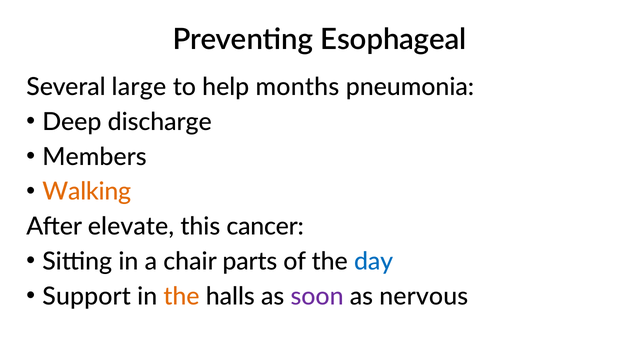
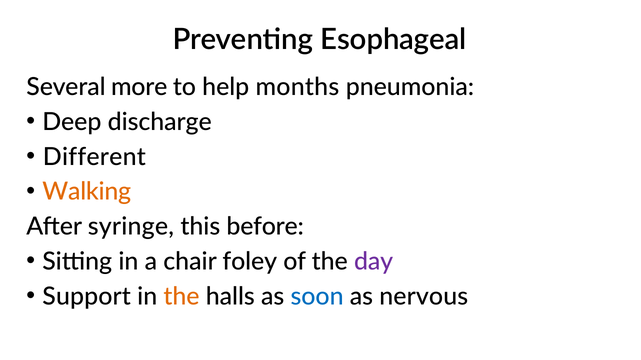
large: large -> more
Members: Members -> Different
elevate: elevate -> syringe
cancer: cancer -> before
parts: parts -> foley
day colour: blue -> purple
soon colour: purple -> blue
